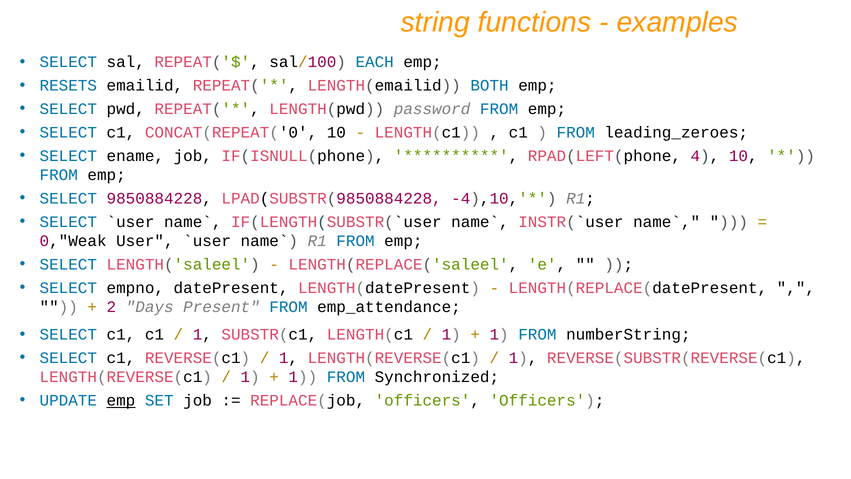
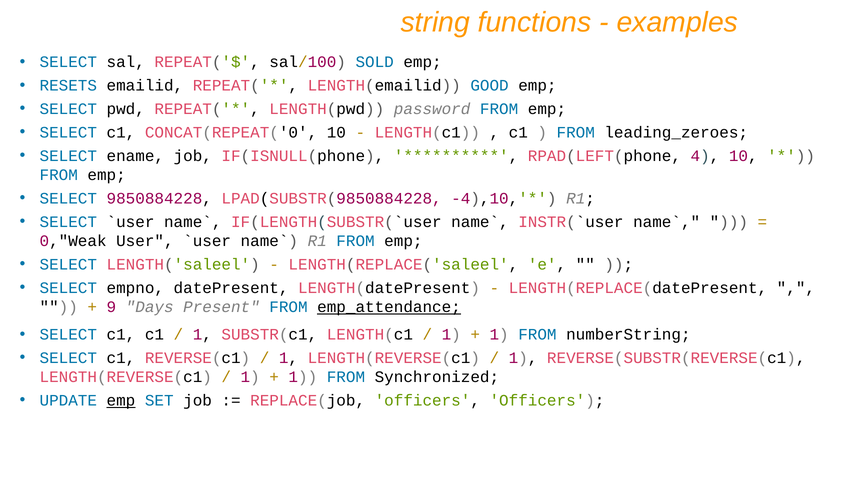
EACH: EACH -> SOLD
BOTH: BOTH -> GOOD
2: 2 -> 9
emp_attendance underline: none -> present
